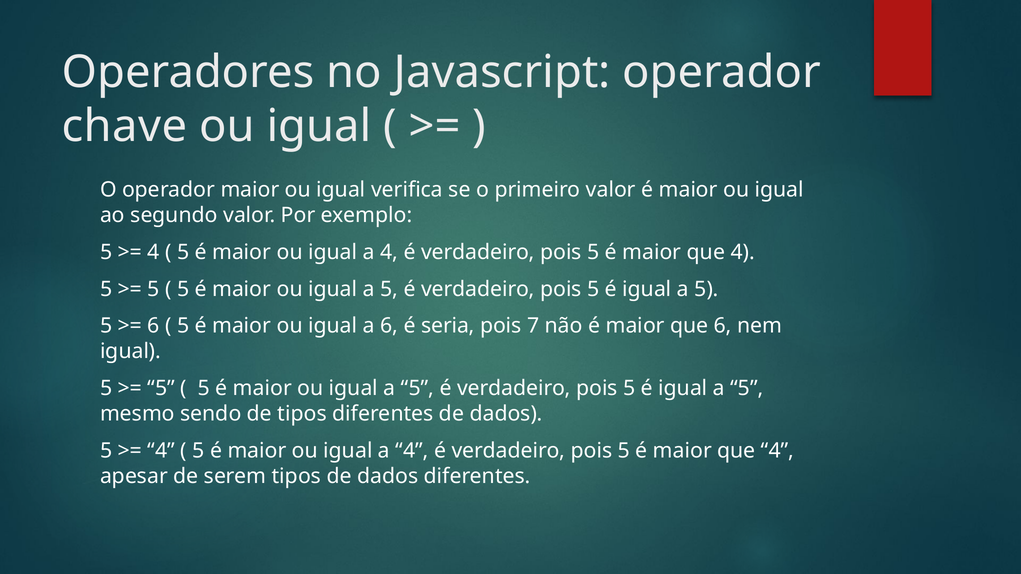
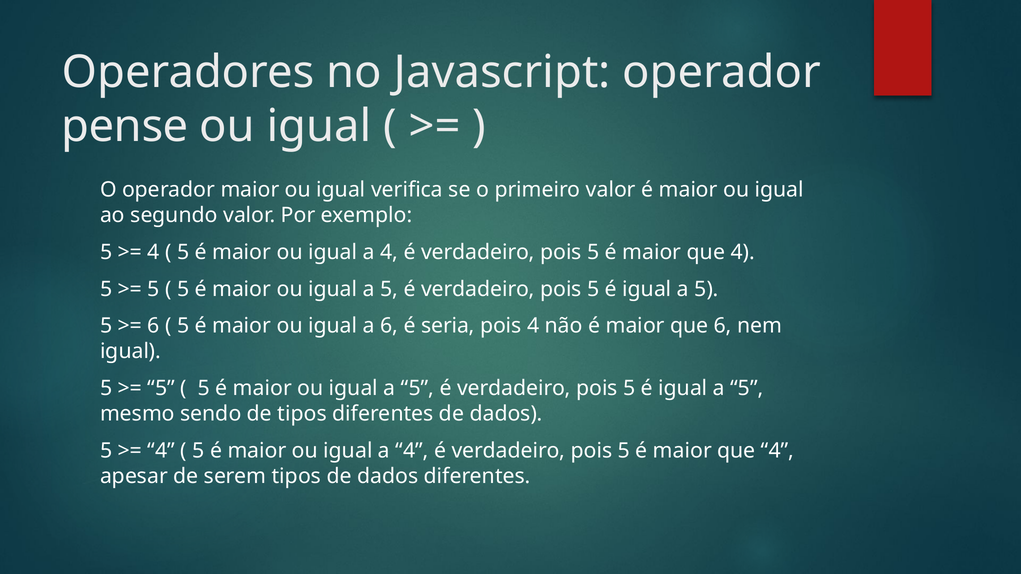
chave: chave -> pense
pois 7: 7 -> 4
